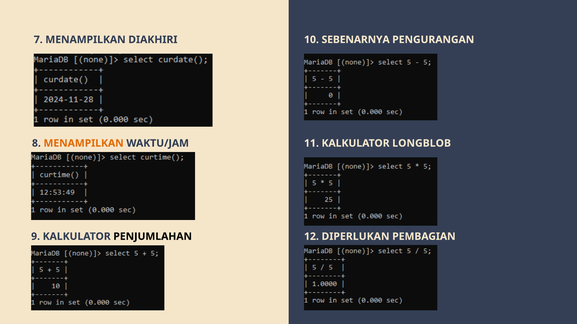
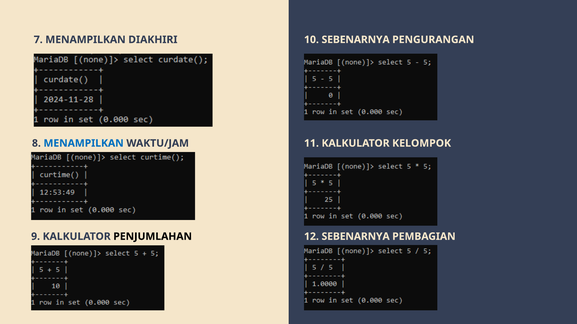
MENAMPILKAN at (84, 143) colour: orange -> blue
LONGBLOB: LONGBLOB -> KELOMPOK
12 DIPERLUKAN: DIPERLUKAN -> SEBENARNYA
